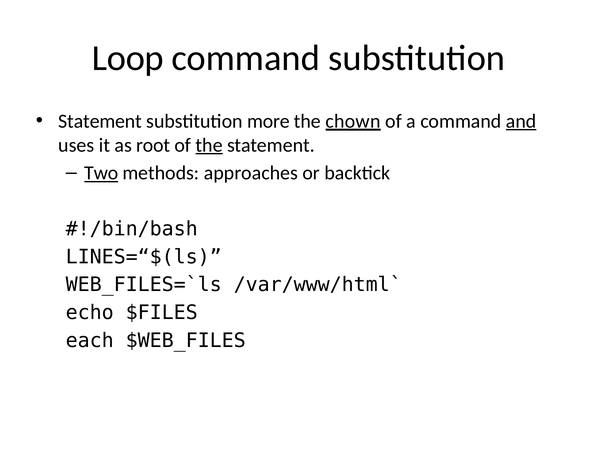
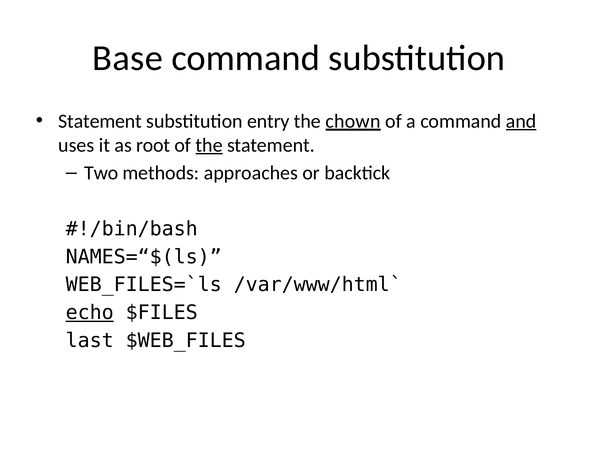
Loop: Loop -> Base
more: more -> entry
Two underline: present -> none
LINES=“$(ls: LINES=“$(ls -> NAMES=“$(ls
echo underline: none -> present
each: each -> last
